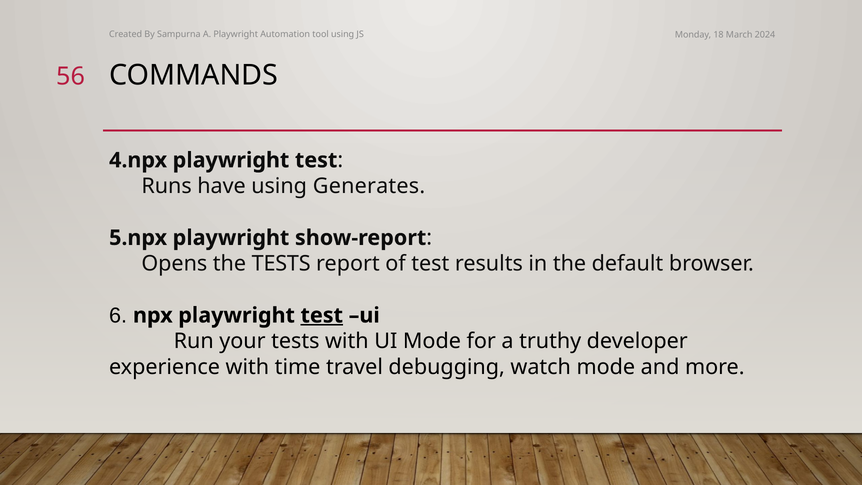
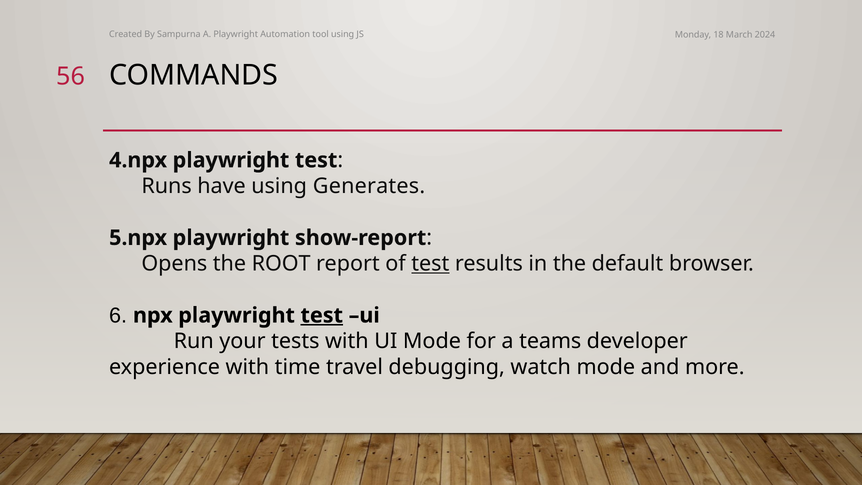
the TESTS: TESTS -> ROOT
test at (430, 264) underline: none -> present
truthy: truthy -> teams
